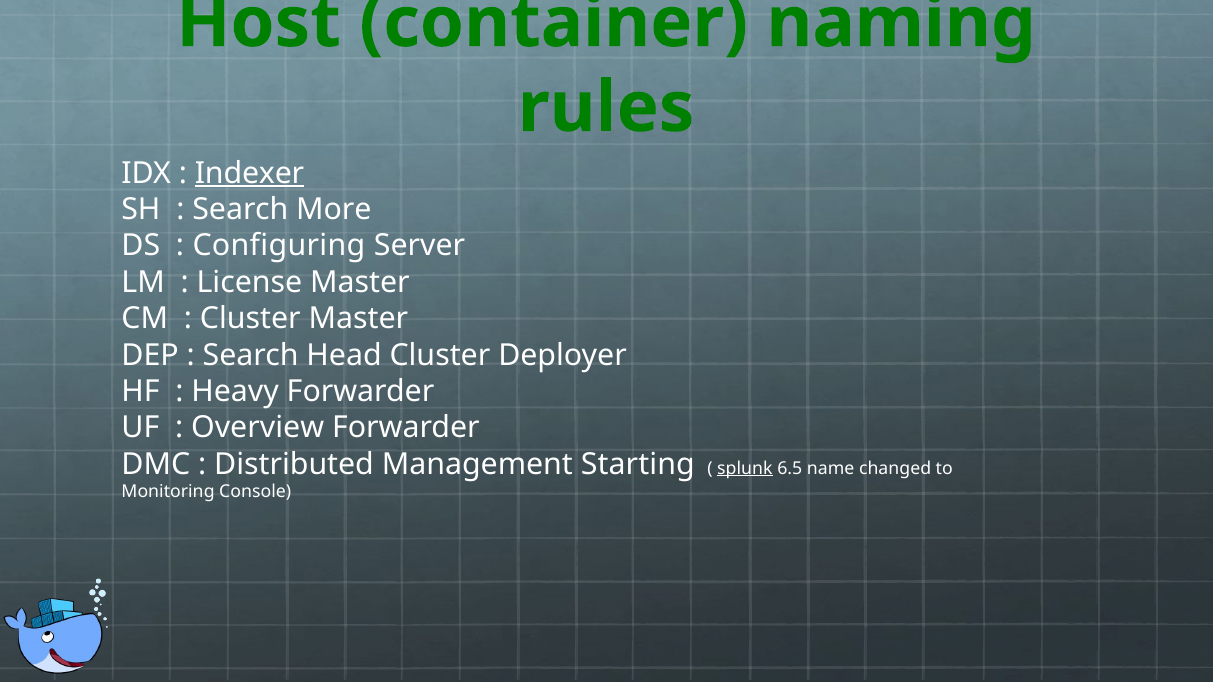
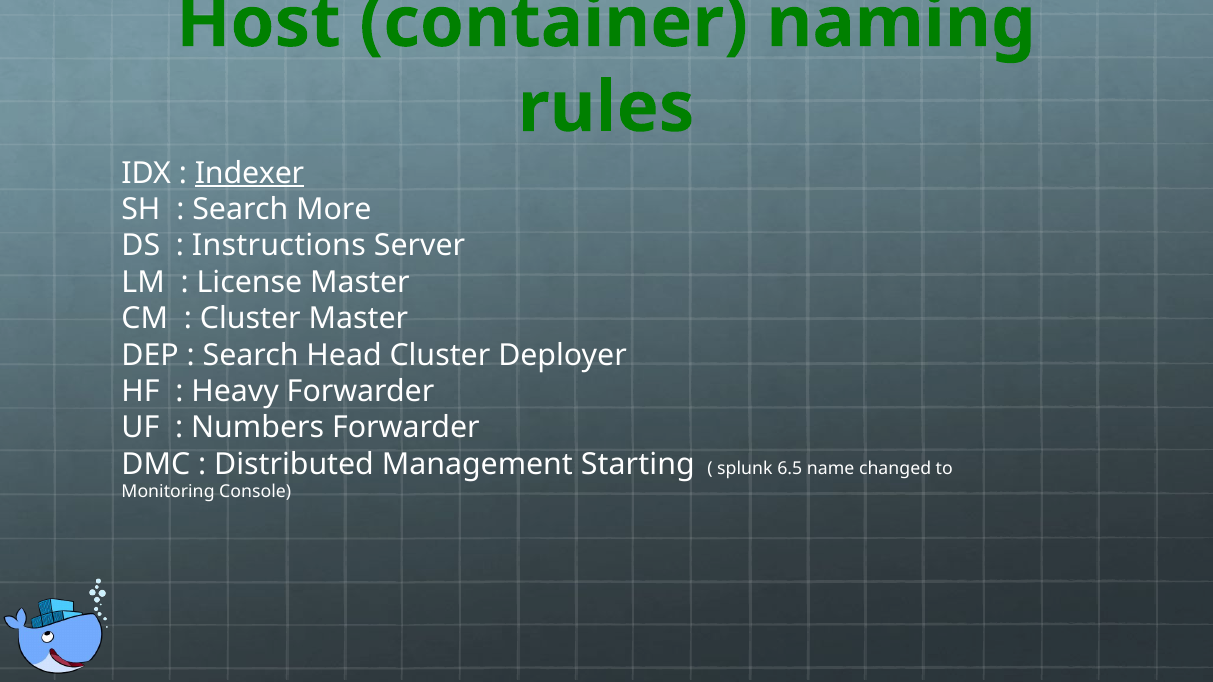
Configuring: Configuring -> Instructions
Overview: Overview -> Numbers
splunk underline: present -> none
